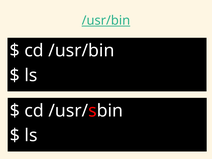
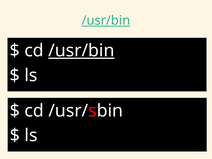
/usr/bin at (81, 51) underline: none -> present
